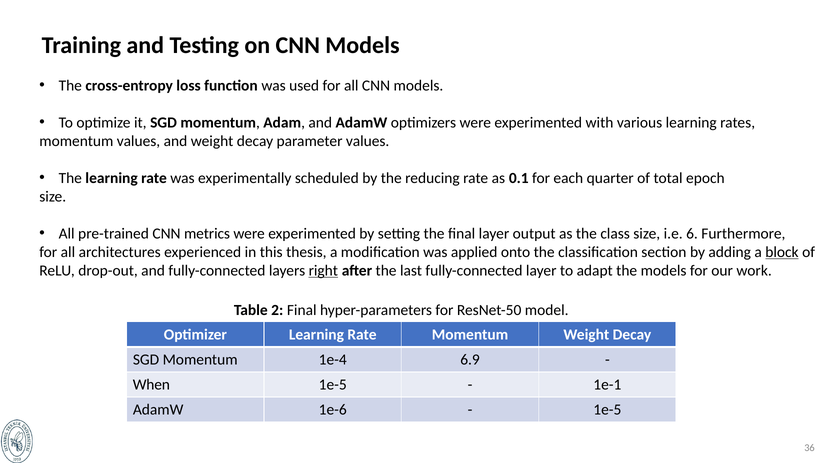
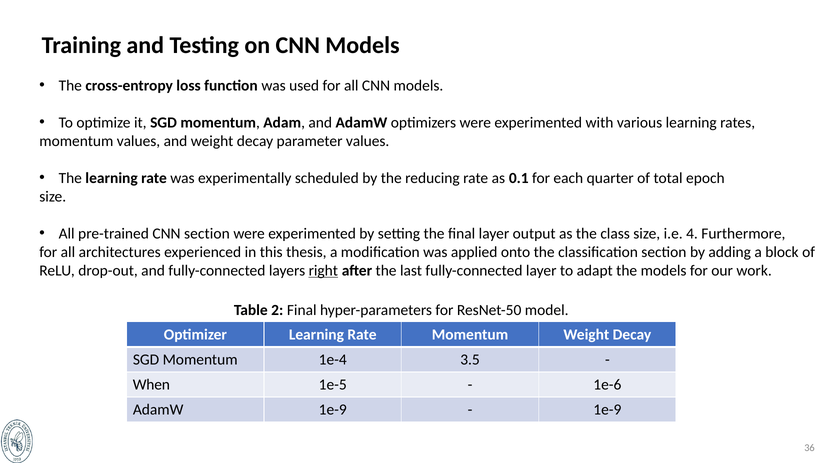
CNN metrics: metrics -> section
6: 6 -> 4
block underline: present -> none
6.9: 6.9 -> 3.5
1e-1: 1e-1 -> 1e-6
AdamW 1e-6: 1e-6 -> 1e-9
1e-5 at (607, 410): 1e-5 -> 1e-9
